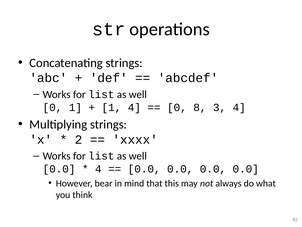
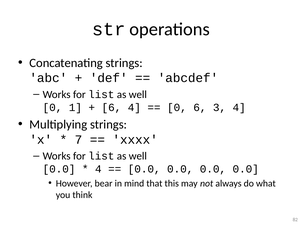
1 at (111, 107): 1 -> 6
0 8: 8 -> 6
2: 2 -> 7
